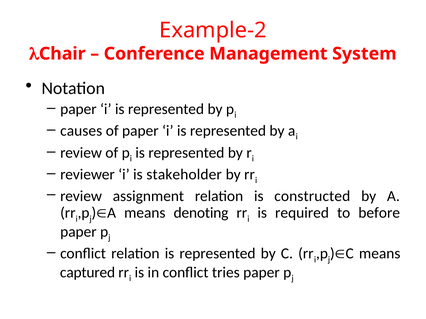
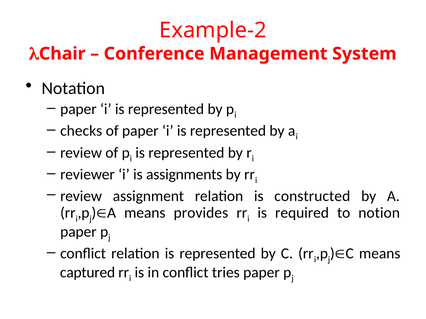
causes: causes -> checks
stakeholder: stakeholder -> assignments
denoting: denoting -> provides
before: before -> notion
